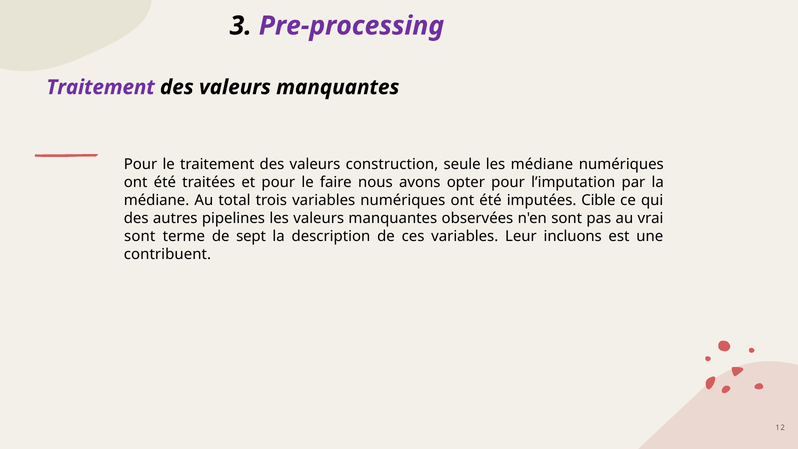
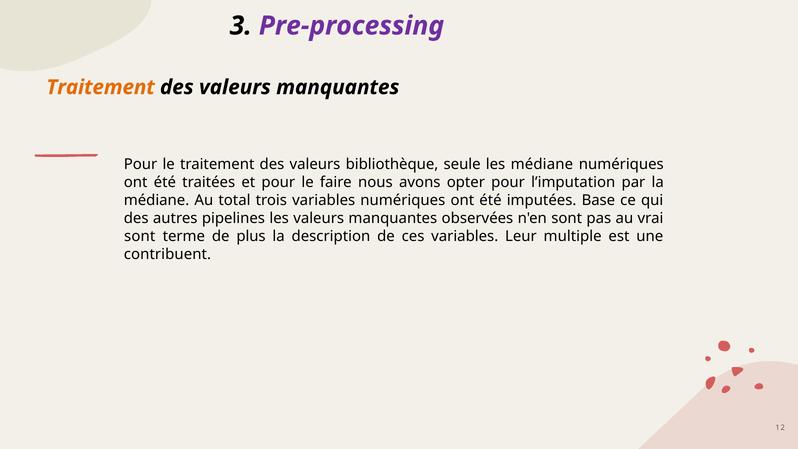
Traitement at (101, 87) colour: purple -> orange
construction: construction -> bibliothèque
Cible: Cible -> Base
sept: sept -> plus
incluons: incluons -> multiple
